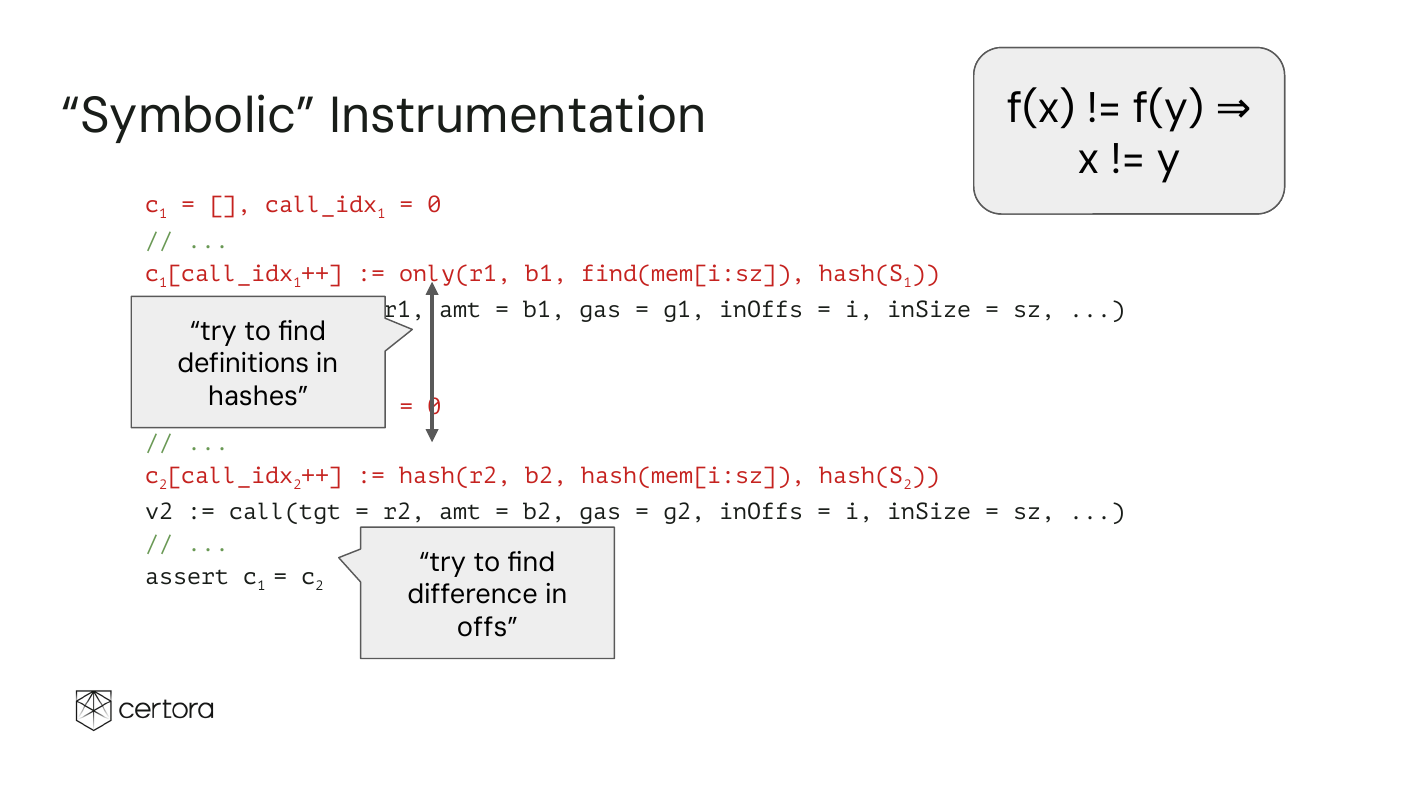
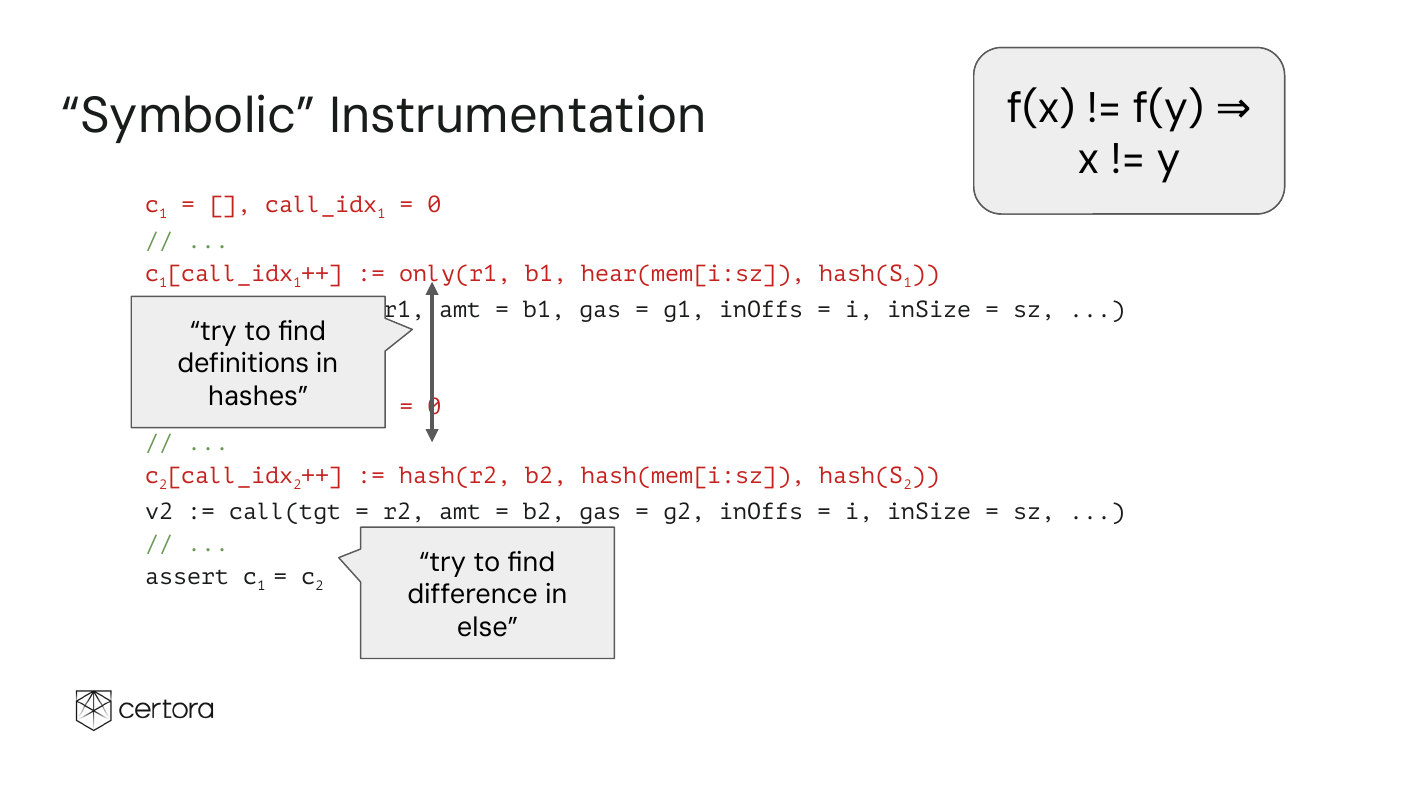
find(mem[i:sz: find(mem[i:sz -> hear(mem[i:sz
offs: offs -> else
